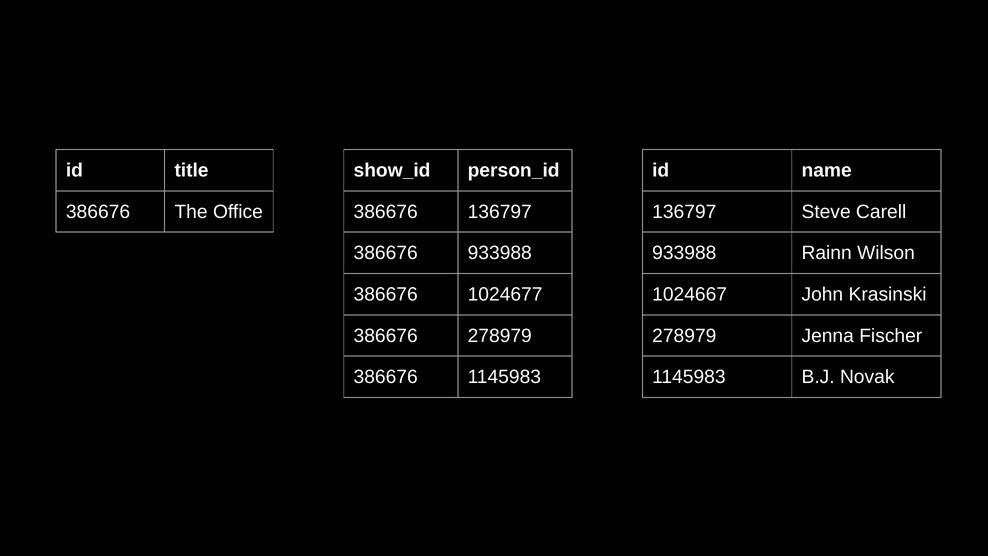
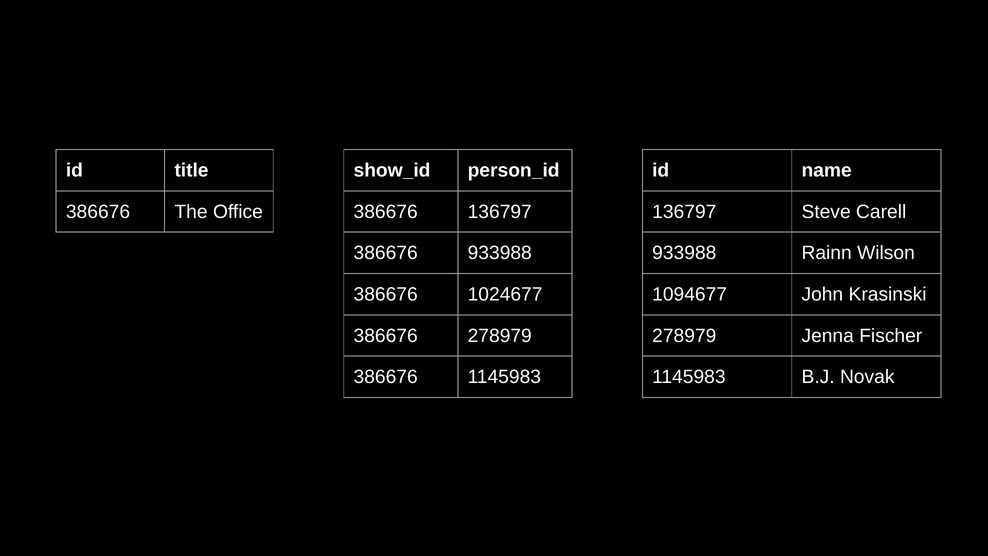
1024667: 1024667 -> 1094677
